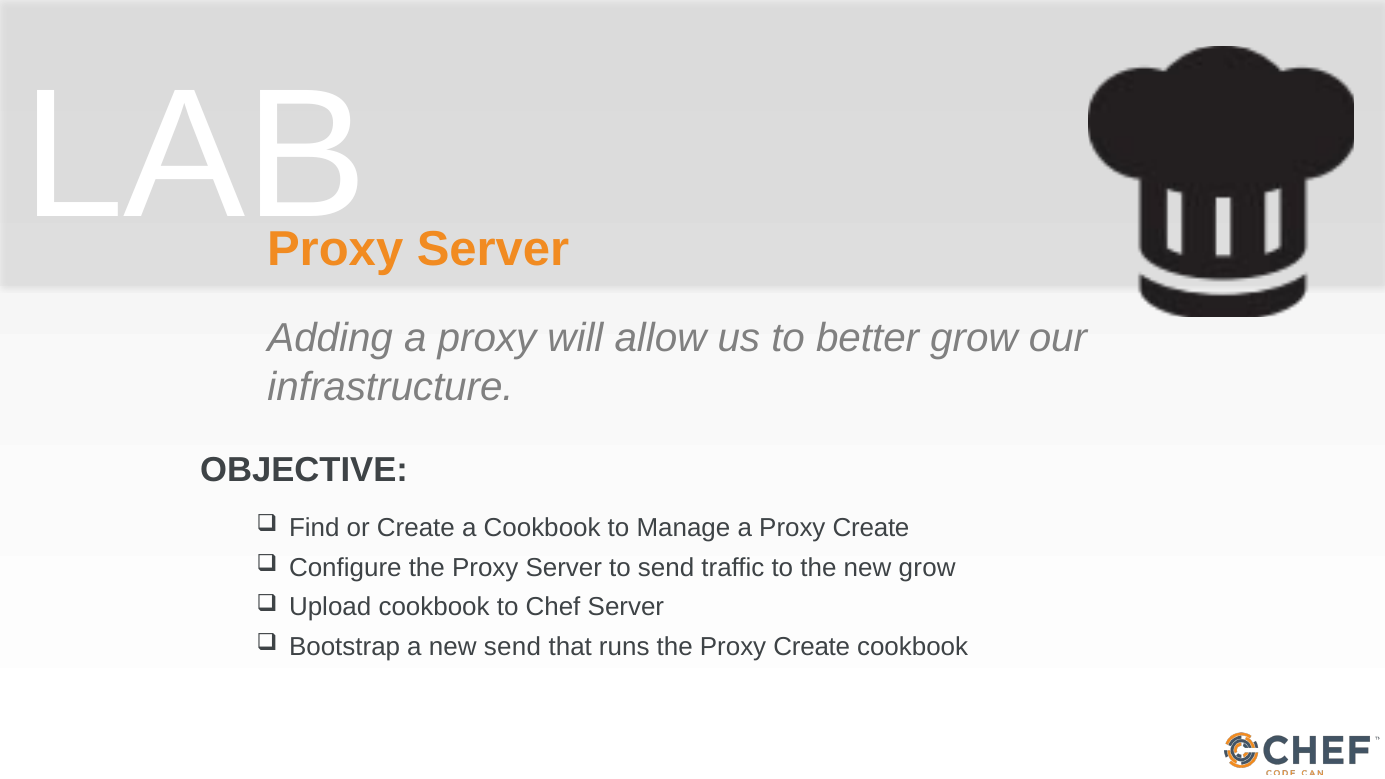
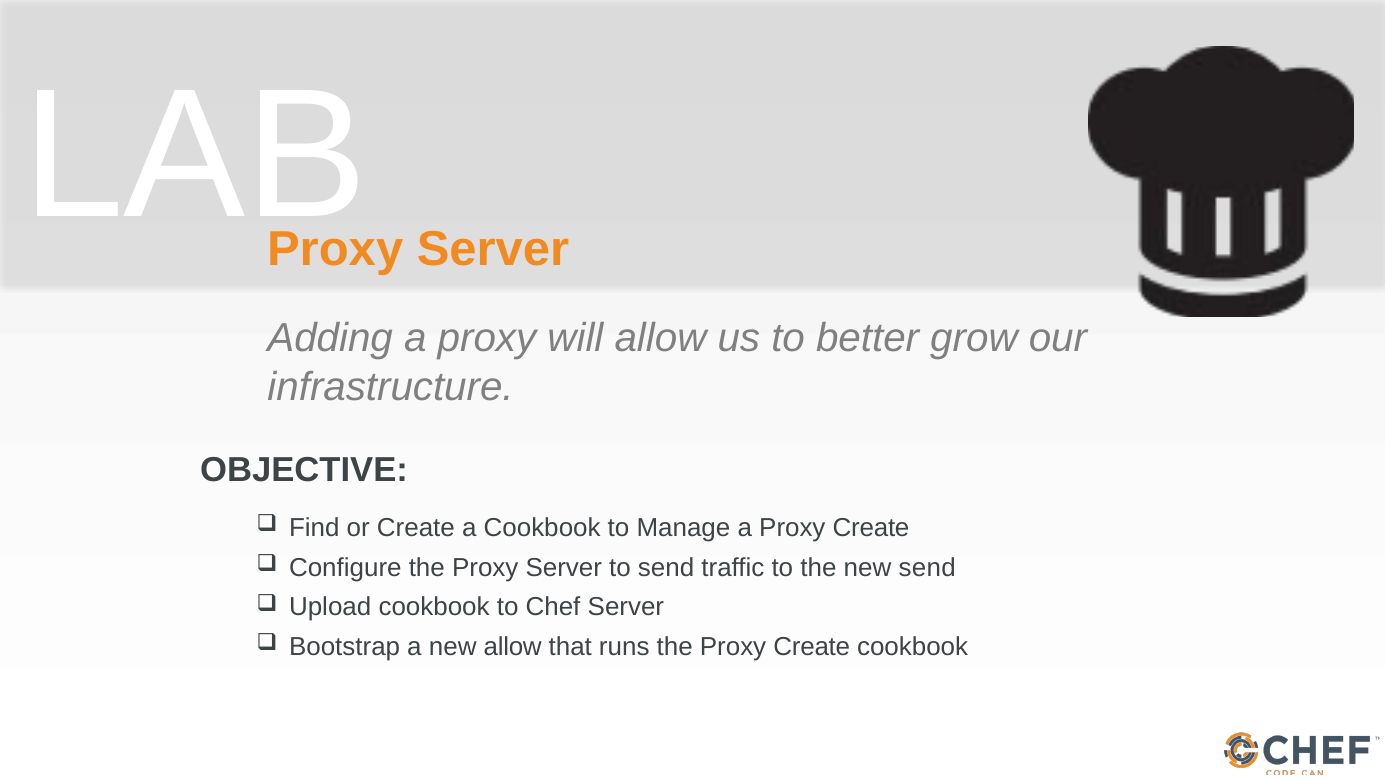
new grow: grow -> send
new send: send -> allow
